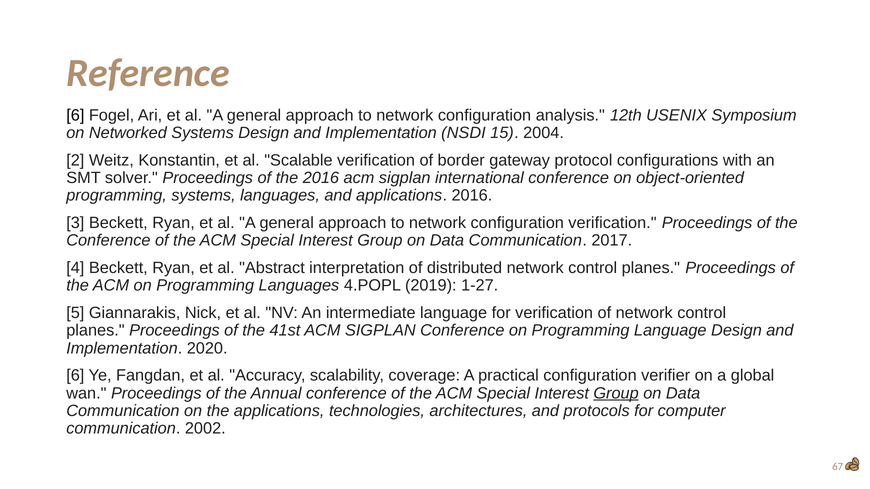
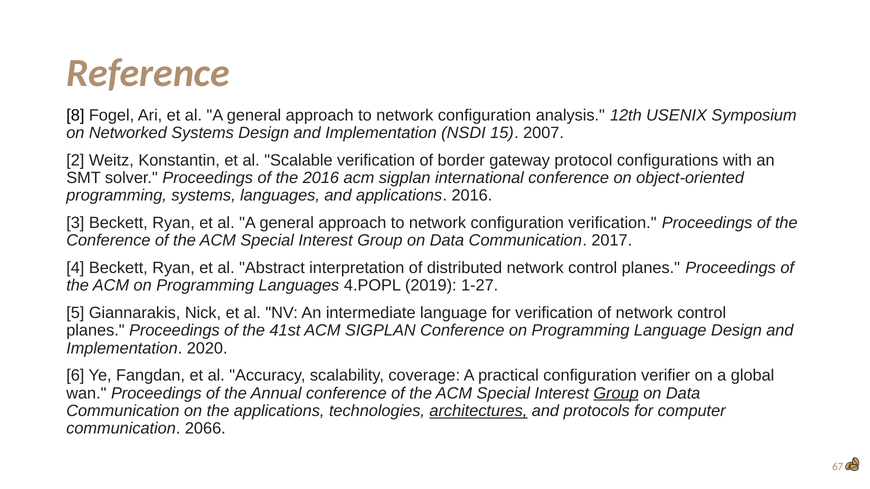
6 at (75, 115): 6 -> 8
2004: 2004 -> 2007
architectures underline: none -> present
2002: 2002 -> 2066
